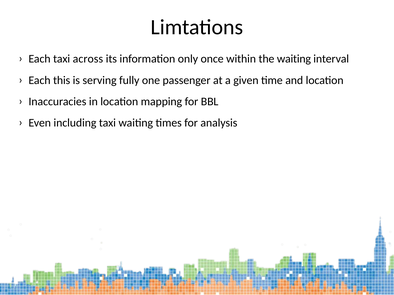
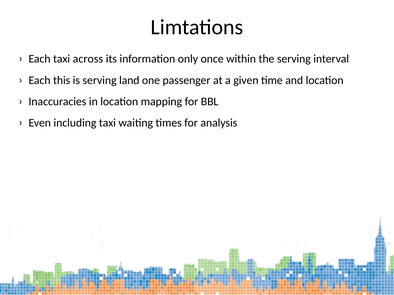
the waiting: waiting -> serving
fully: fully -> land
